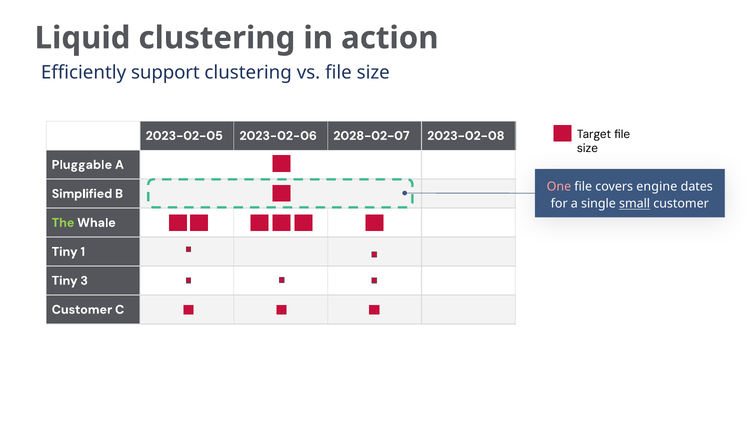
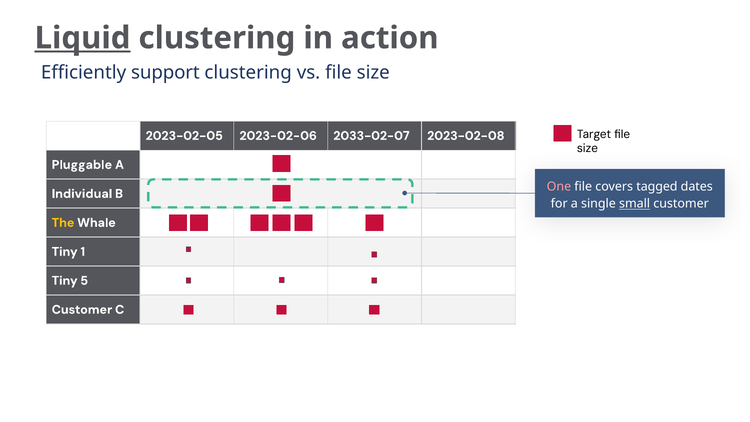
Liquid underline: none -> present
2028-02-07: 2028-02-07 -> 2033-02-07
engine: engine -> tagged
Simplified: Simplified -> Individual
The colour: light green -> yellow
3: 3 -> 5
